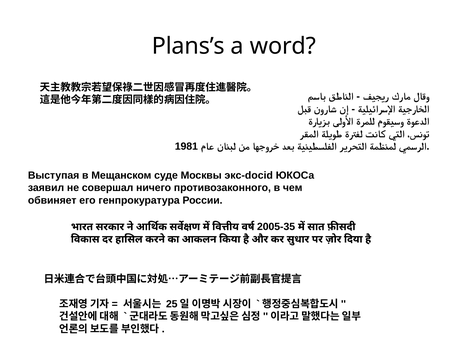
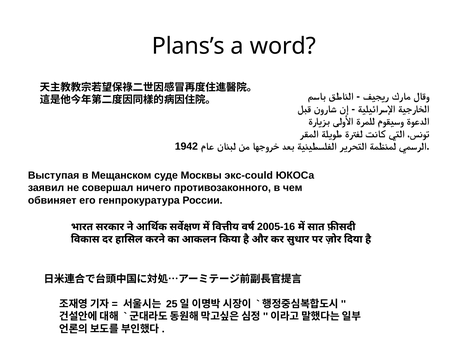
1981: 1981 -> 1942
экс-docid: экс-docid -> экс-could
2005-35: 2005-35 -> 2005-16
